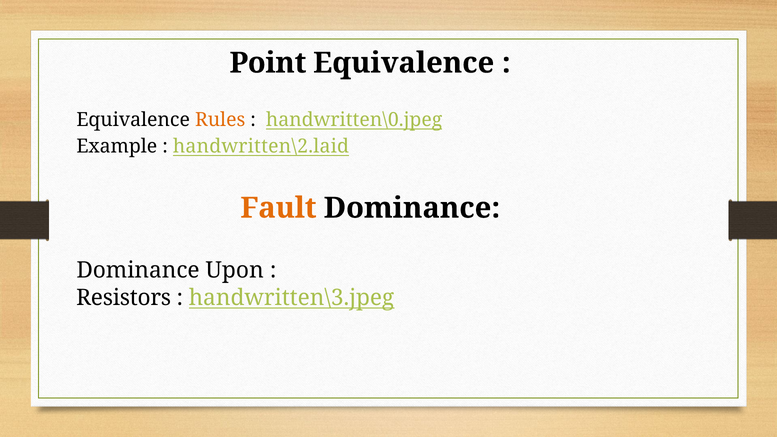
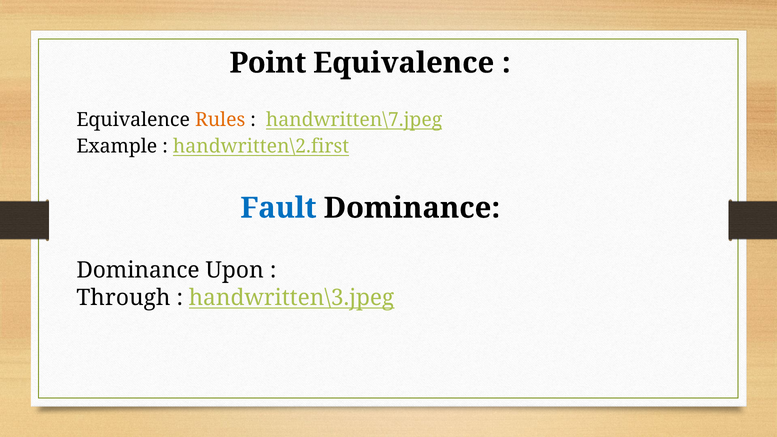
handwritten\0.jpeg: handwritten\0.jpeg -> handwritten\7.jpeg
handwritten\2.laid: handwritten\2.laid -> handwritten\2.first
Fault colour: orange -> blue
Resistors: Resistors -> Through
